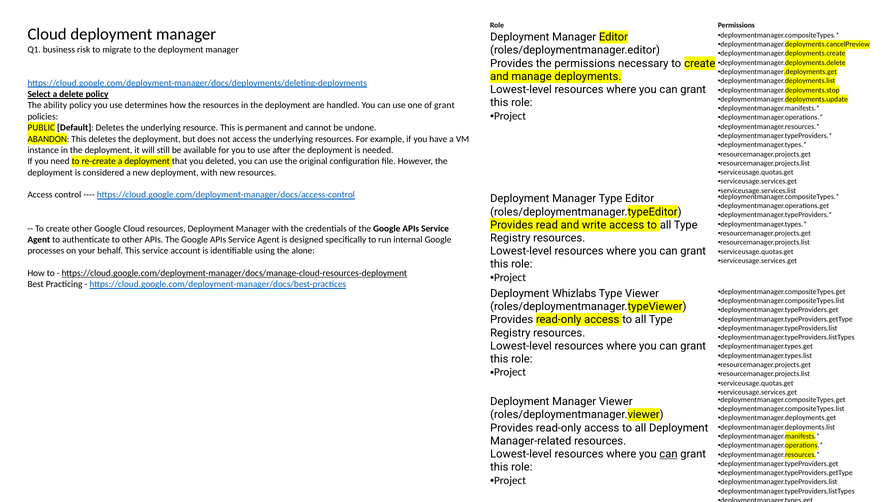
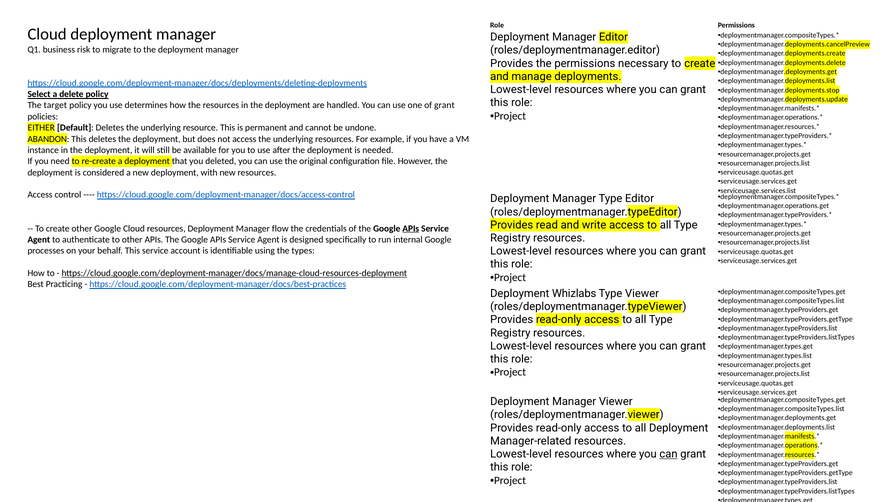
ability: ability -> target
PUBLIC: PUBLIC -> EITHER
Manager with: with -> flow
APIs at (411, 229) underline: none -> present
alone: alone -> types
